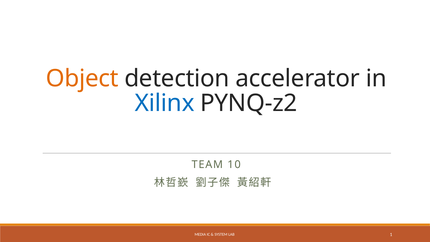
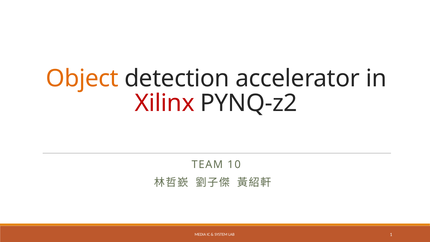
Xilinx colour: blue -> red
